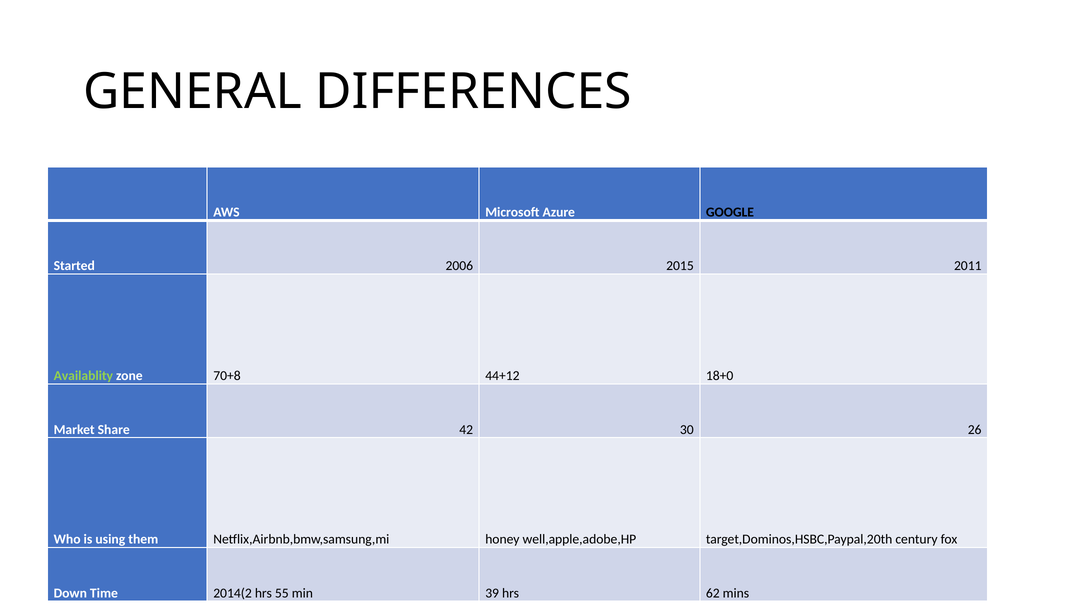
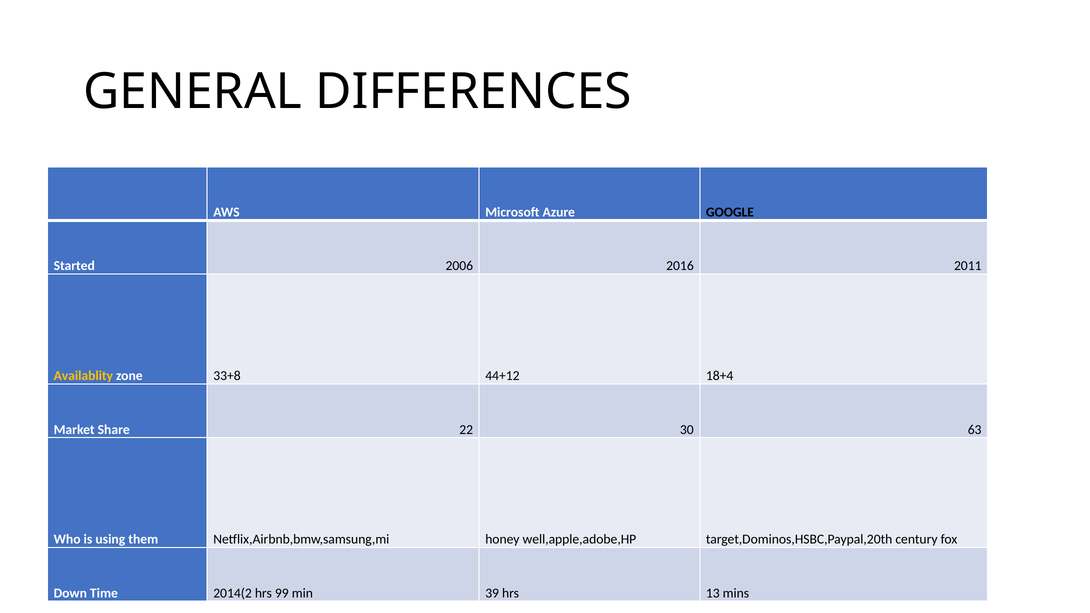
2015: 2015 -> 2016
Availablity colour: light green -> yellow
70+8: 70+8 -> 33+8
18+0: 18+0 -> 18+4
42: 42 -> 22
26: 26 -> 63
55: 55 -> 99
62: 62 -> 13
